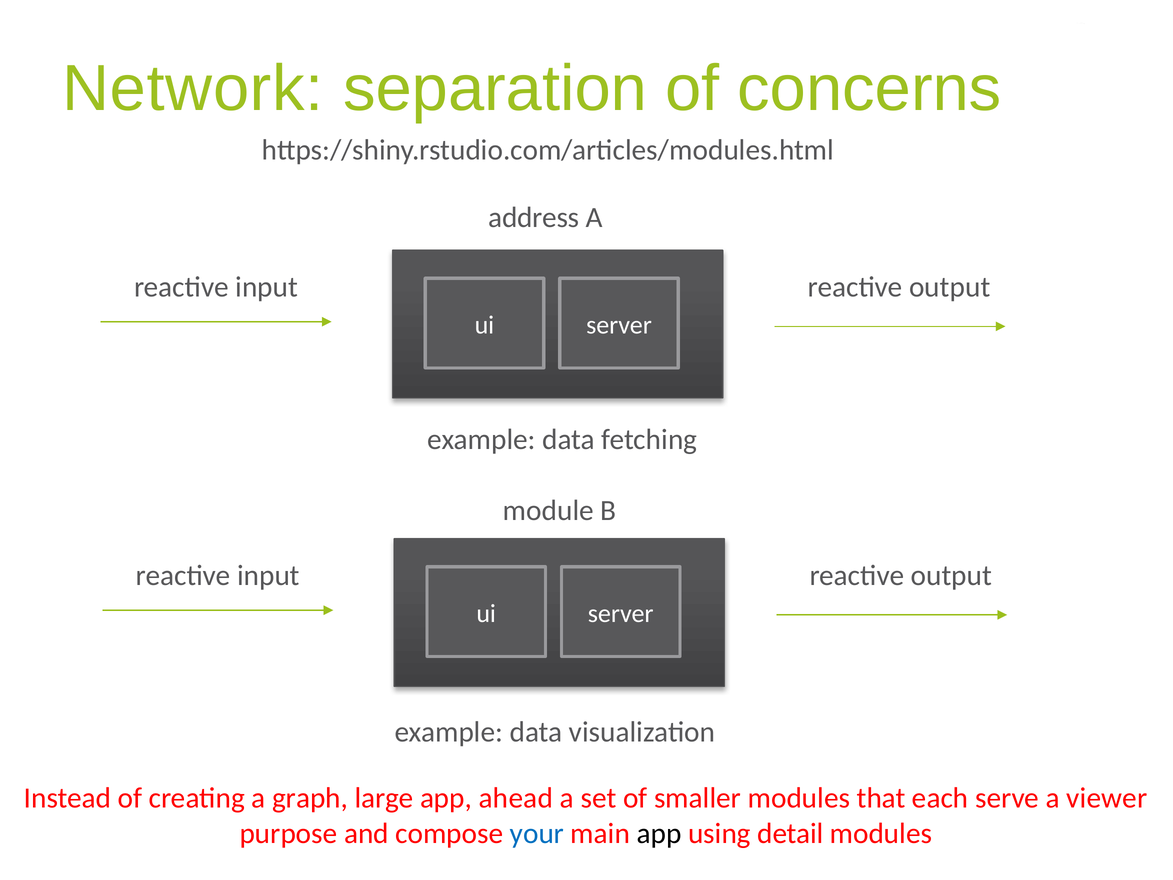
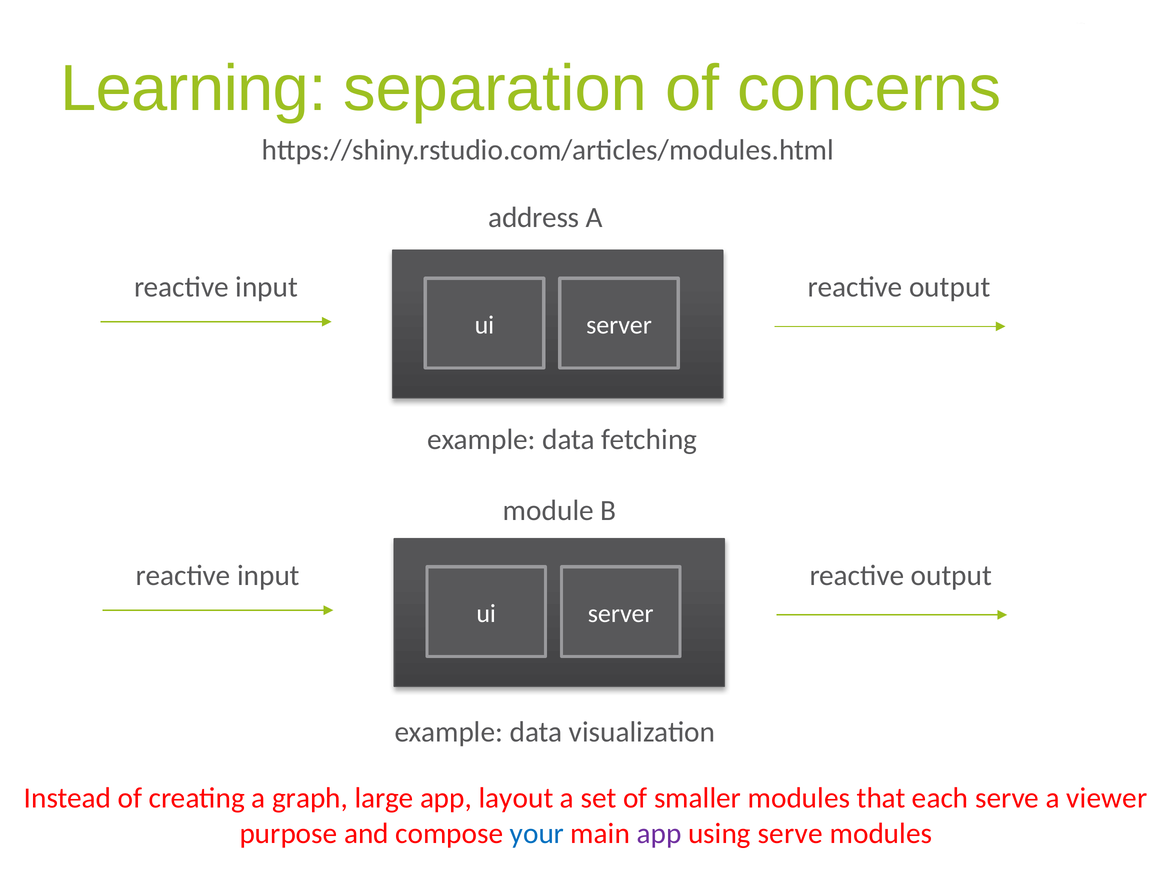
Network: Network -> Learning
ahead: ahead -> layout
app at (659, 833) colour: black -> purple
using detail: detail -> serve
